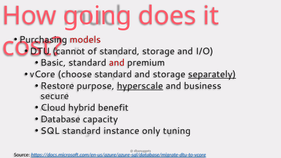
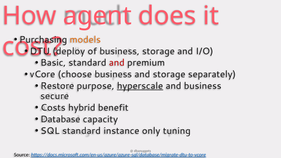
going: going -> agent
models colour: red -> orange
cannot: cannot -> deploy
of standard: standard -> business
choose standard: standard -> business
separately underline: present -> none
Cloud: Cloud -> Costs
